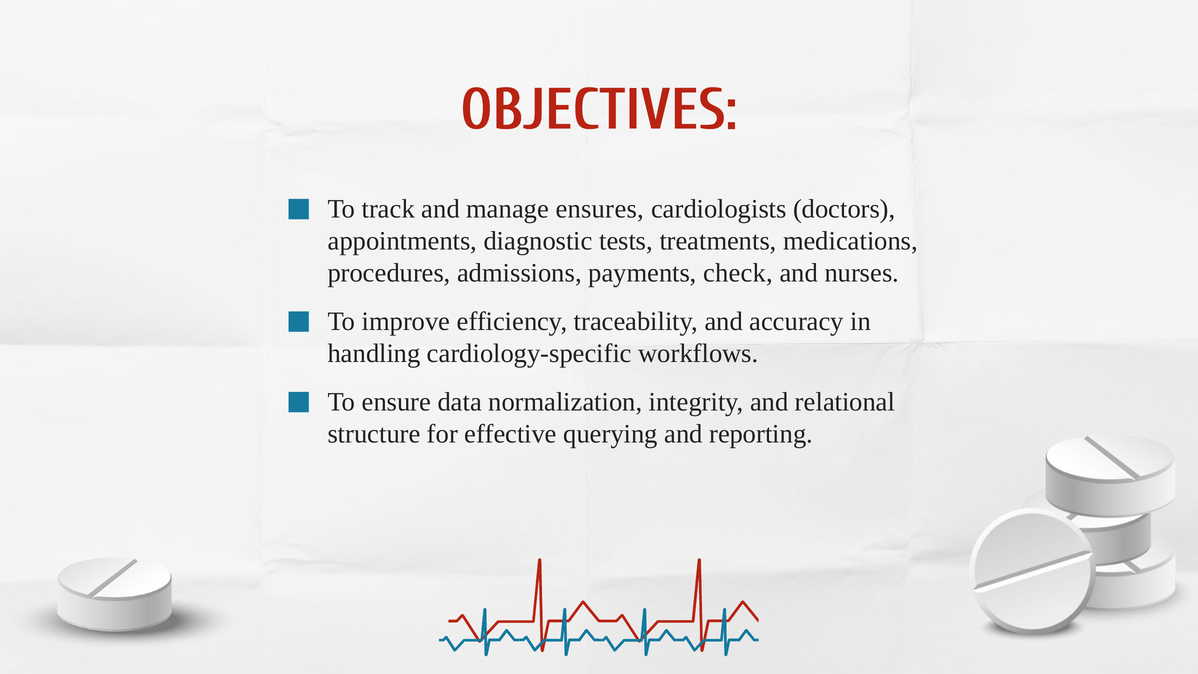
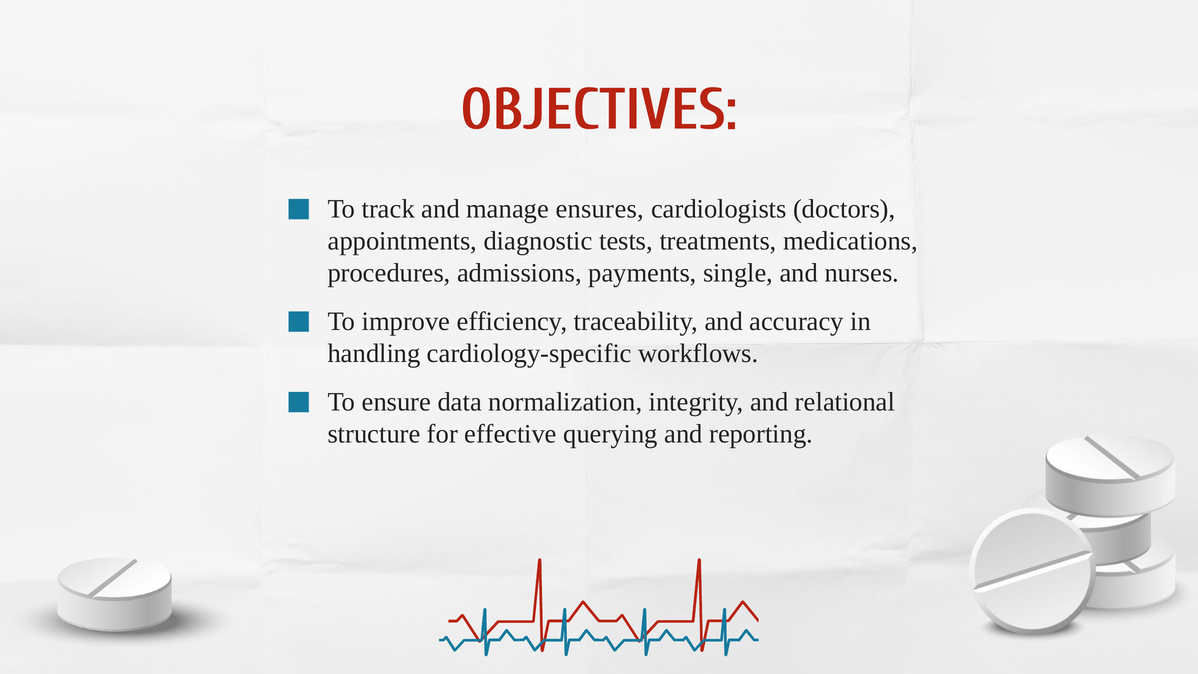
check: check -> single
